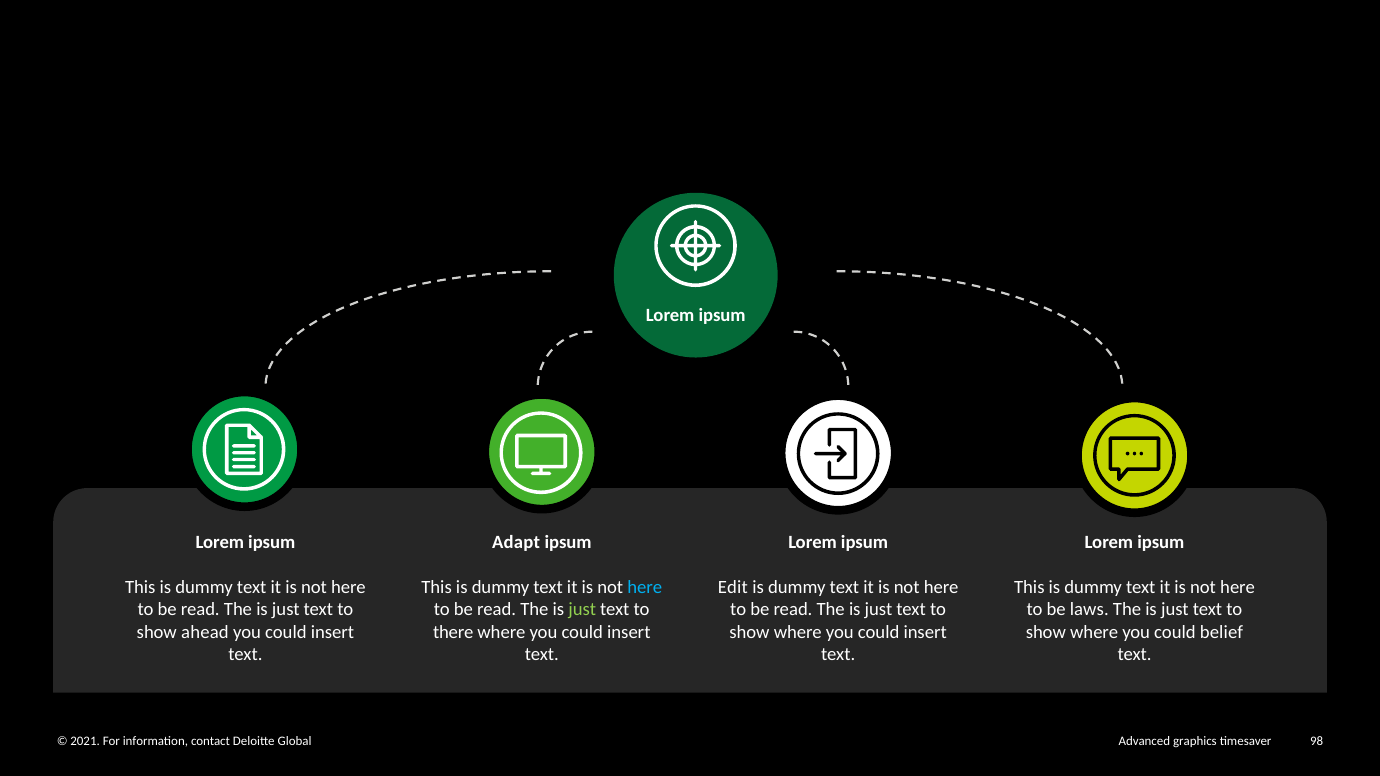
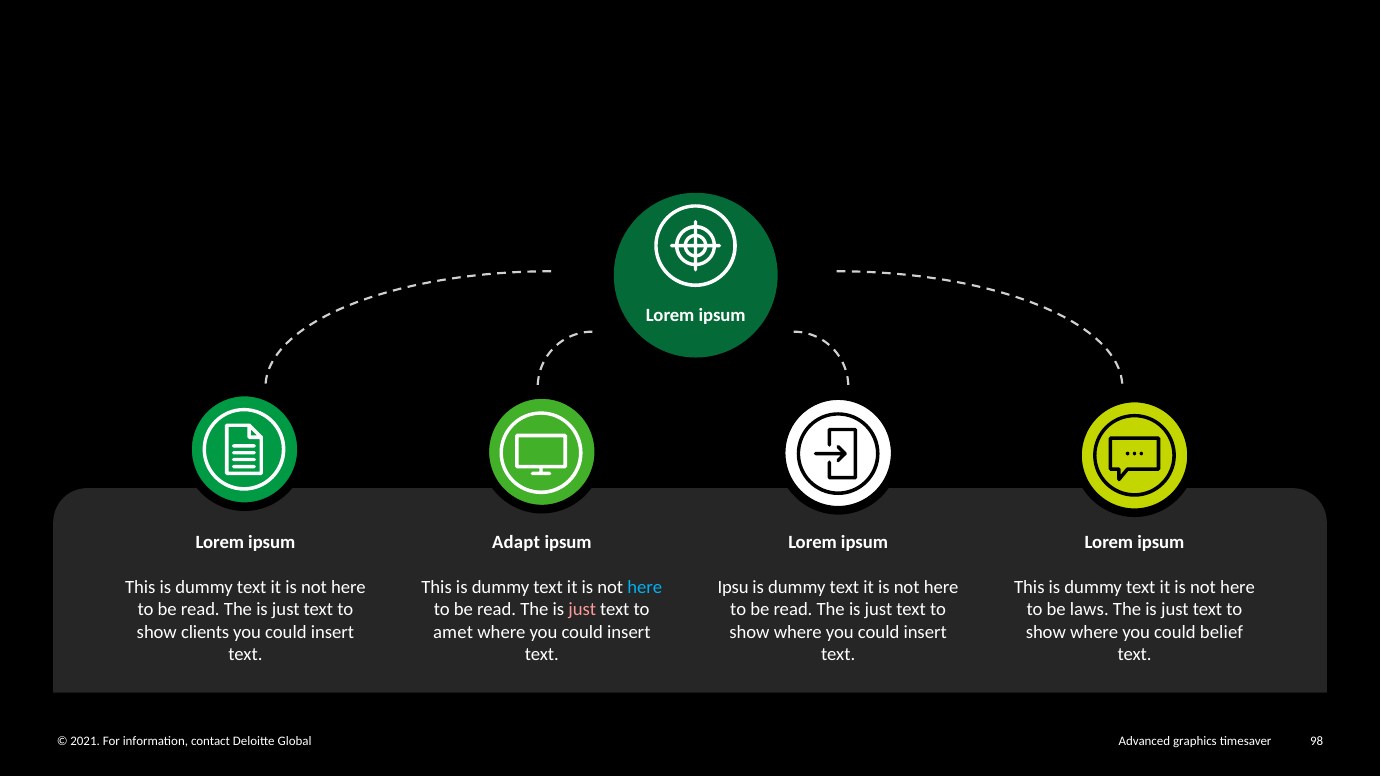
Edit: Edit -> Ipsu
just at (582, 610) colour: light green -> pink
ahead: ahead -> clients
there: there -> amet
